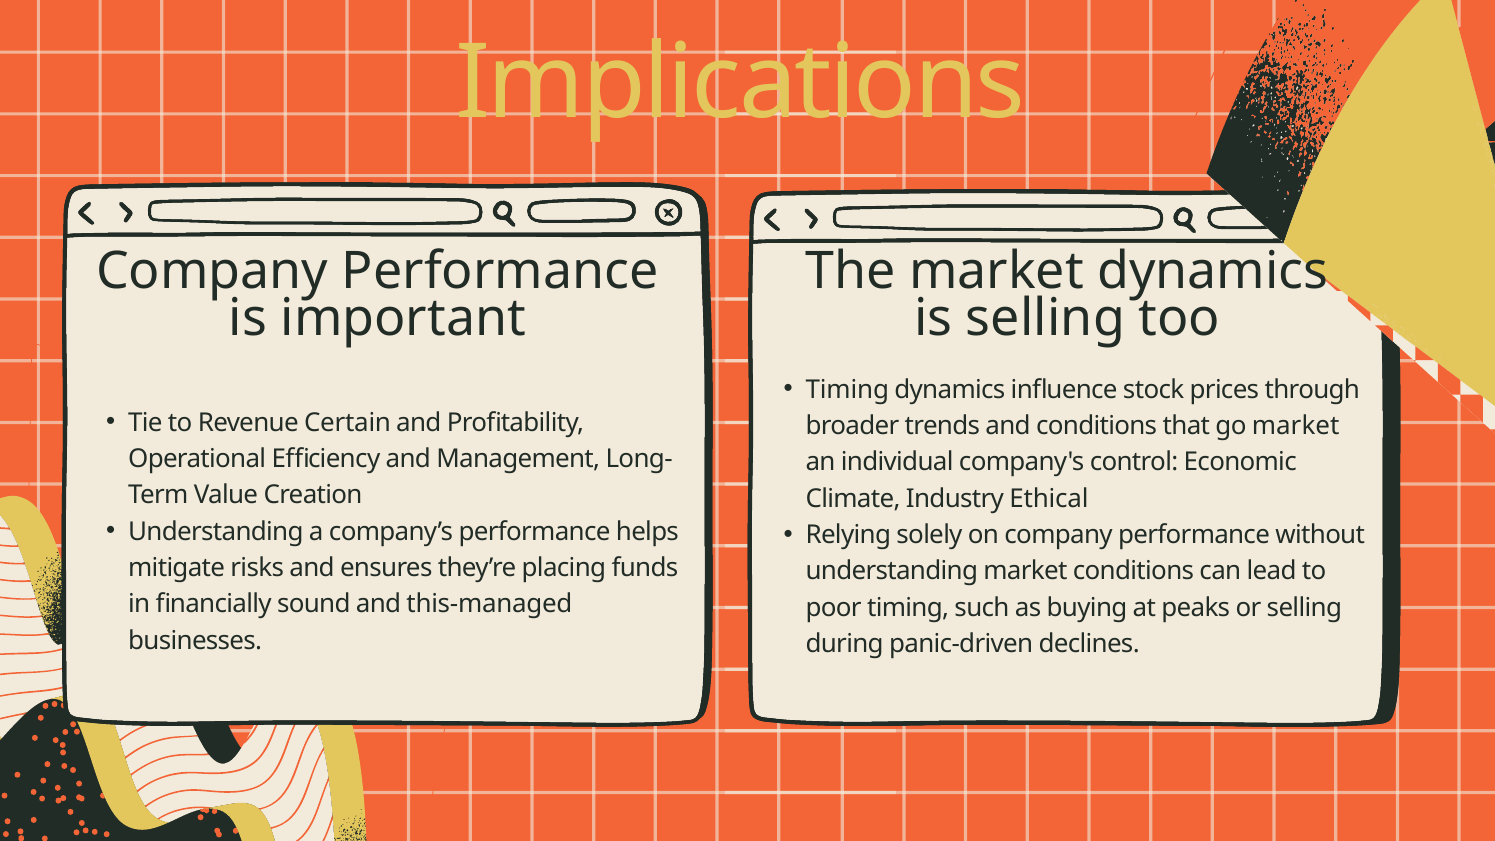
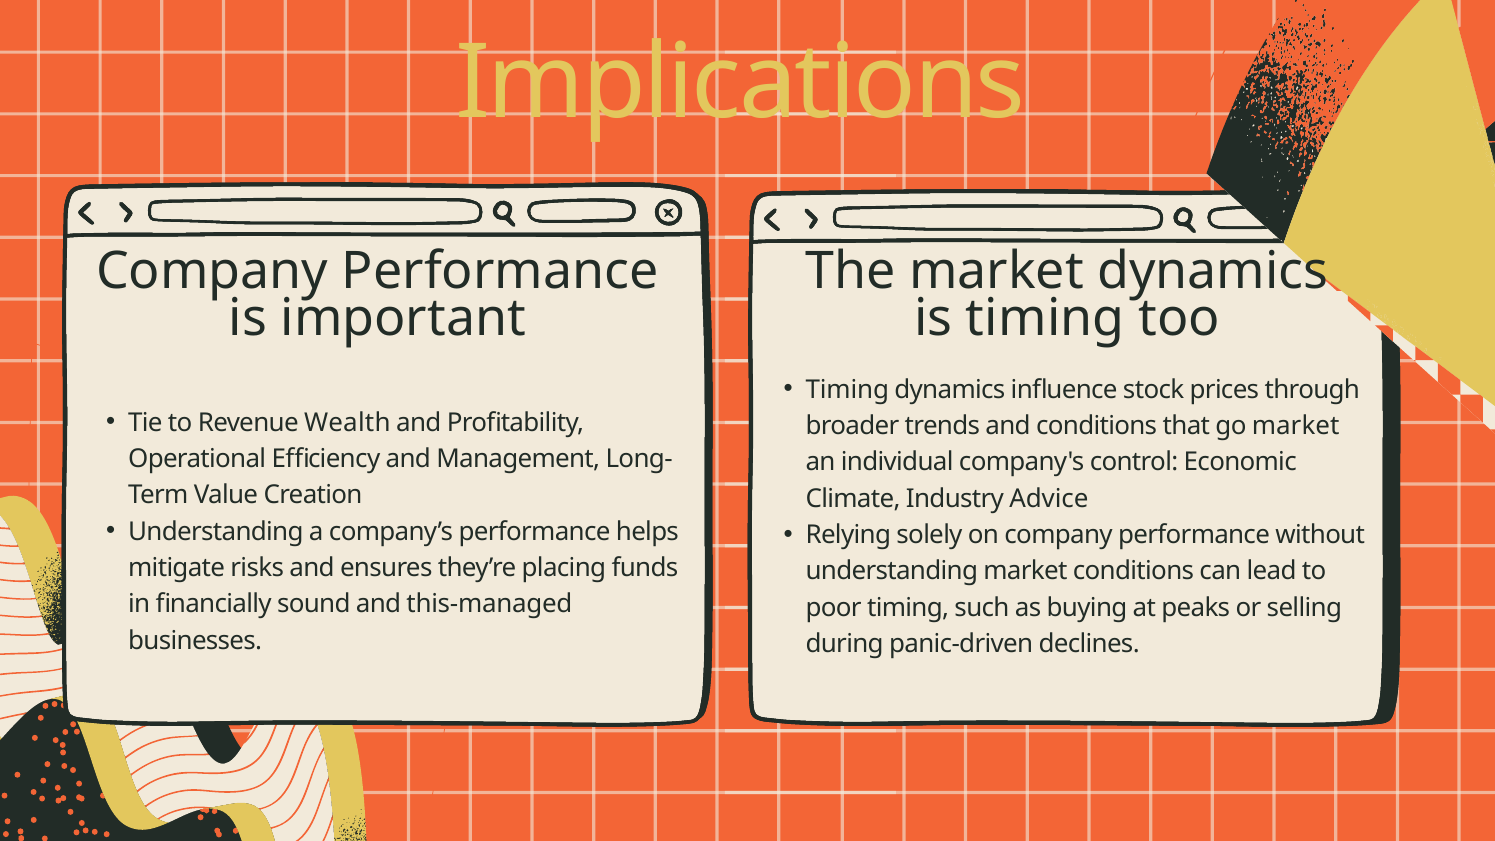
is selling: selling -> timing
Certain: Certain -> Wealth
Ethical: Ethical -> Advice
